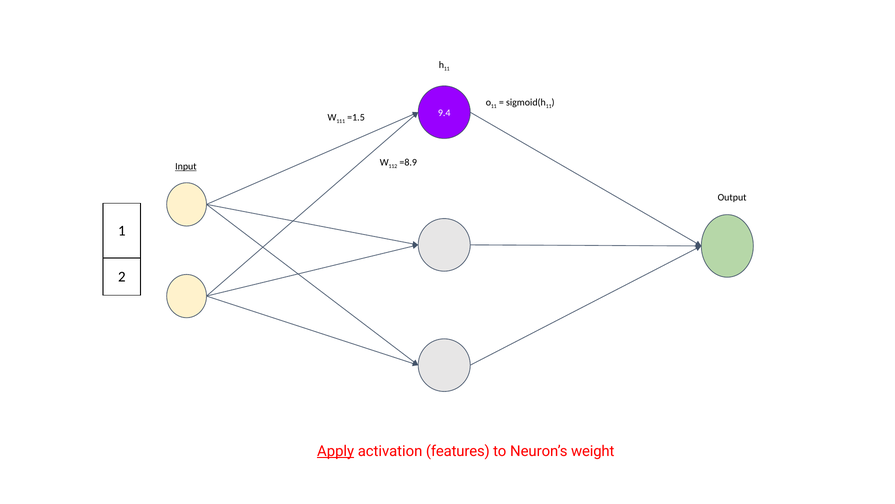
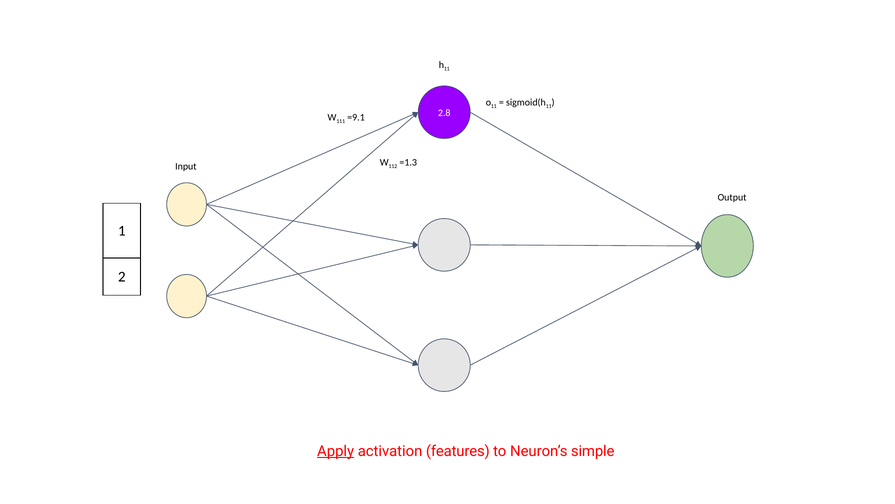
9.4: 9.4 -> 2.8
=1.5: =1.5 -> =9.1
=8.9: =8.9 -> =1.3
Input underline: present -> none
weight: weight -> simple
